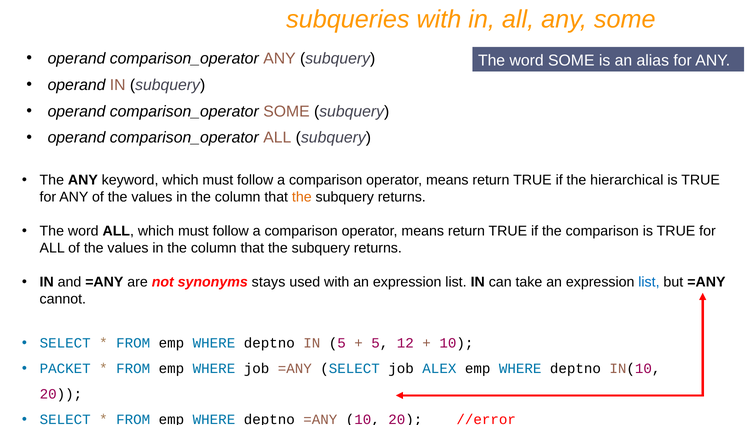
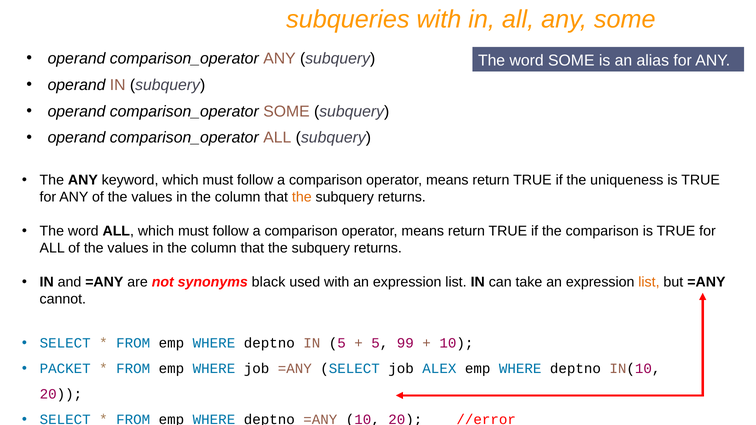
hierarchical: hierarchical -> uniqueness
stays: stays -> black
list at (649, 282) colour: blue -> orange
12: 12 -> 99
